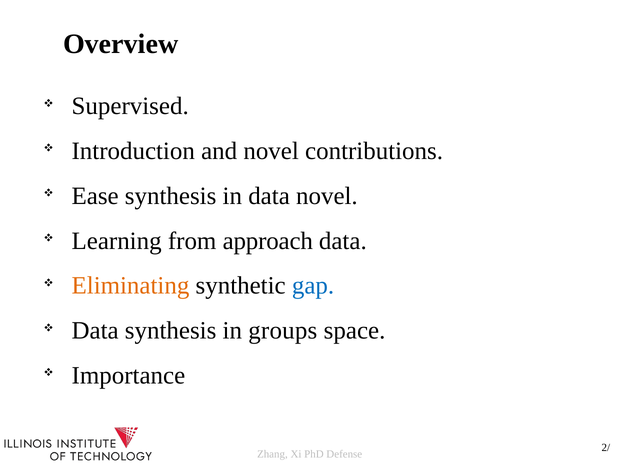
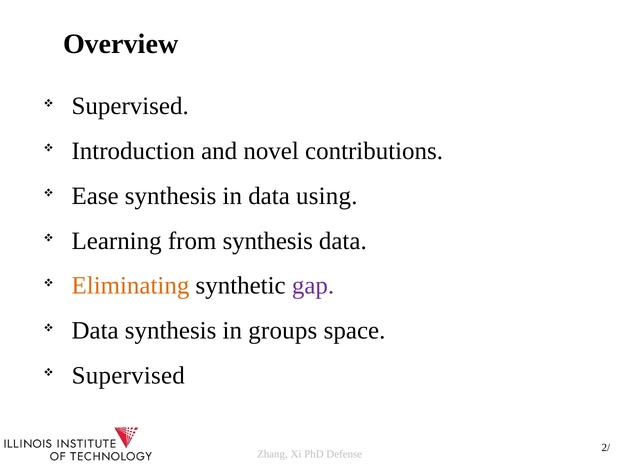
data novel: novel -> using
from approach: approach -> synthesis
gap colour: blue -> purple
Importance at (128, 376): Importance -> Supervised
